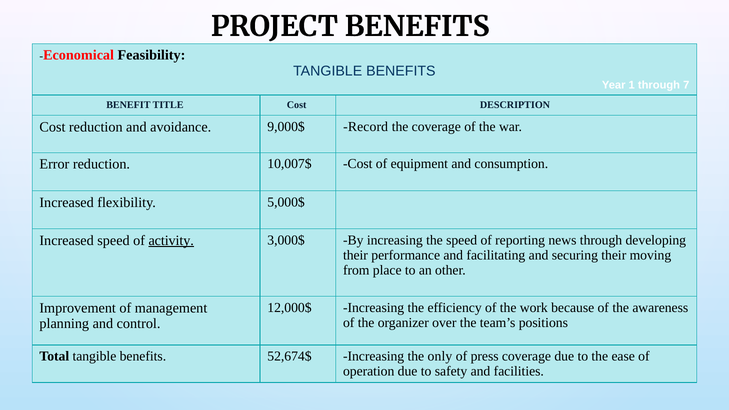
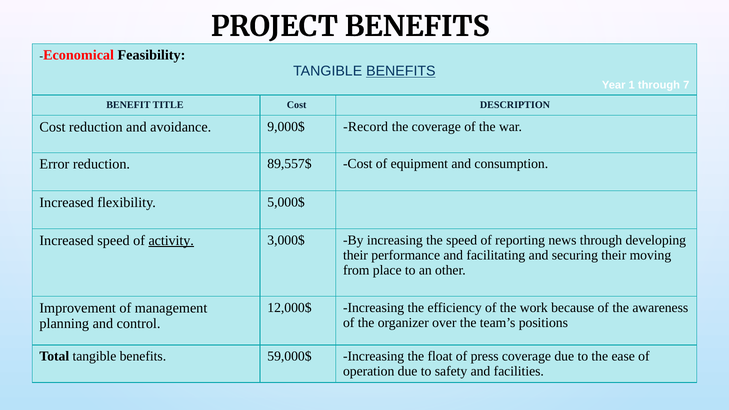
BENEFITS at (401, 71) underline: none -> present
10,007$: 10,007$ -> 89,557$
52,674$: 52,674$ -> 59,000$
only: only -> float
